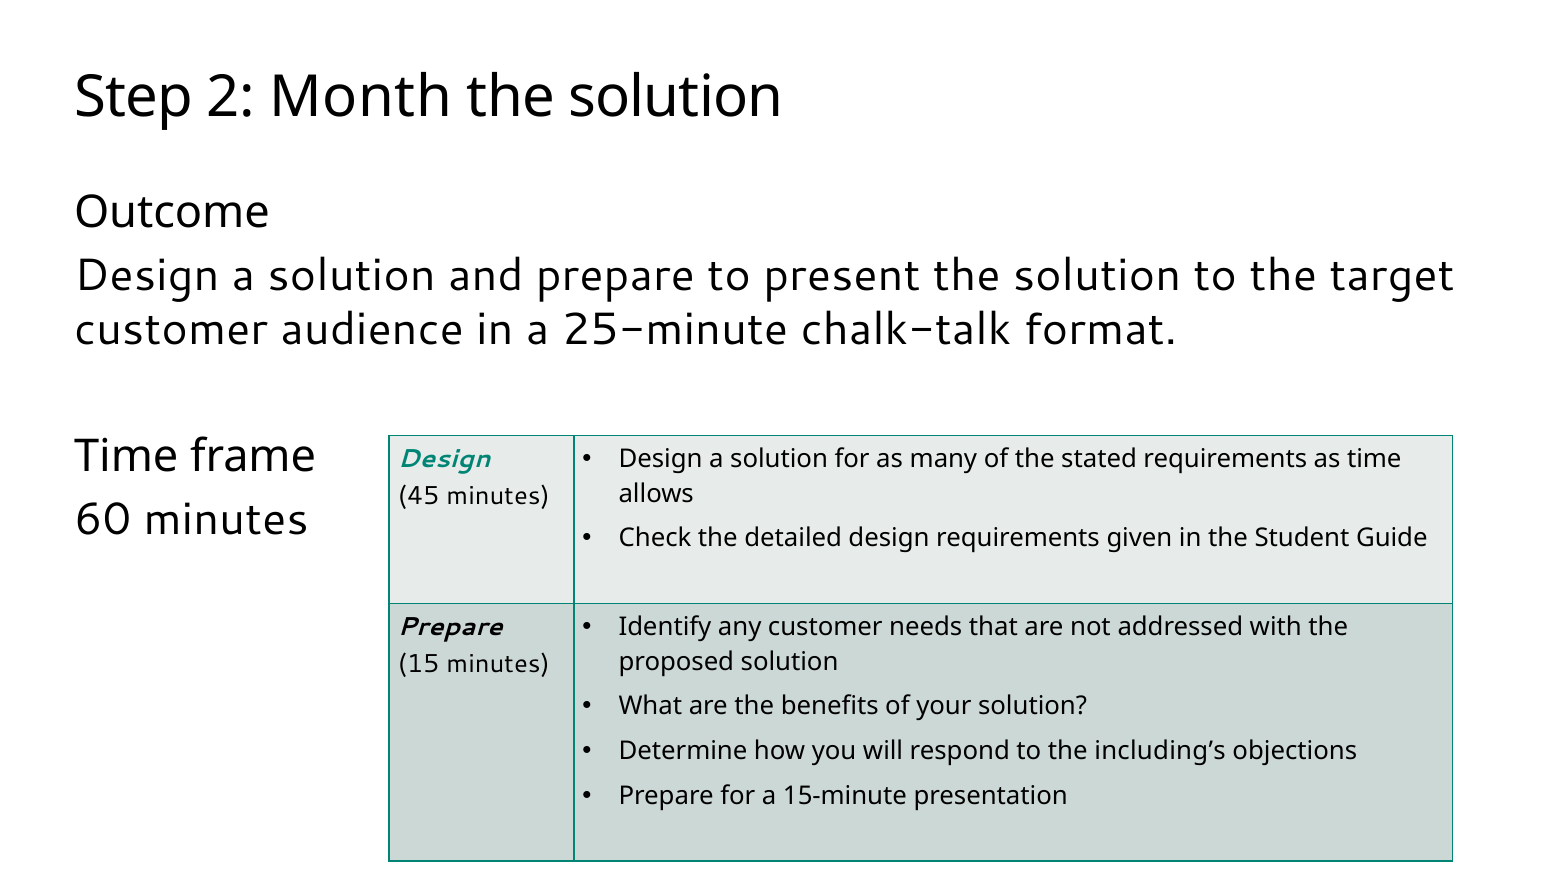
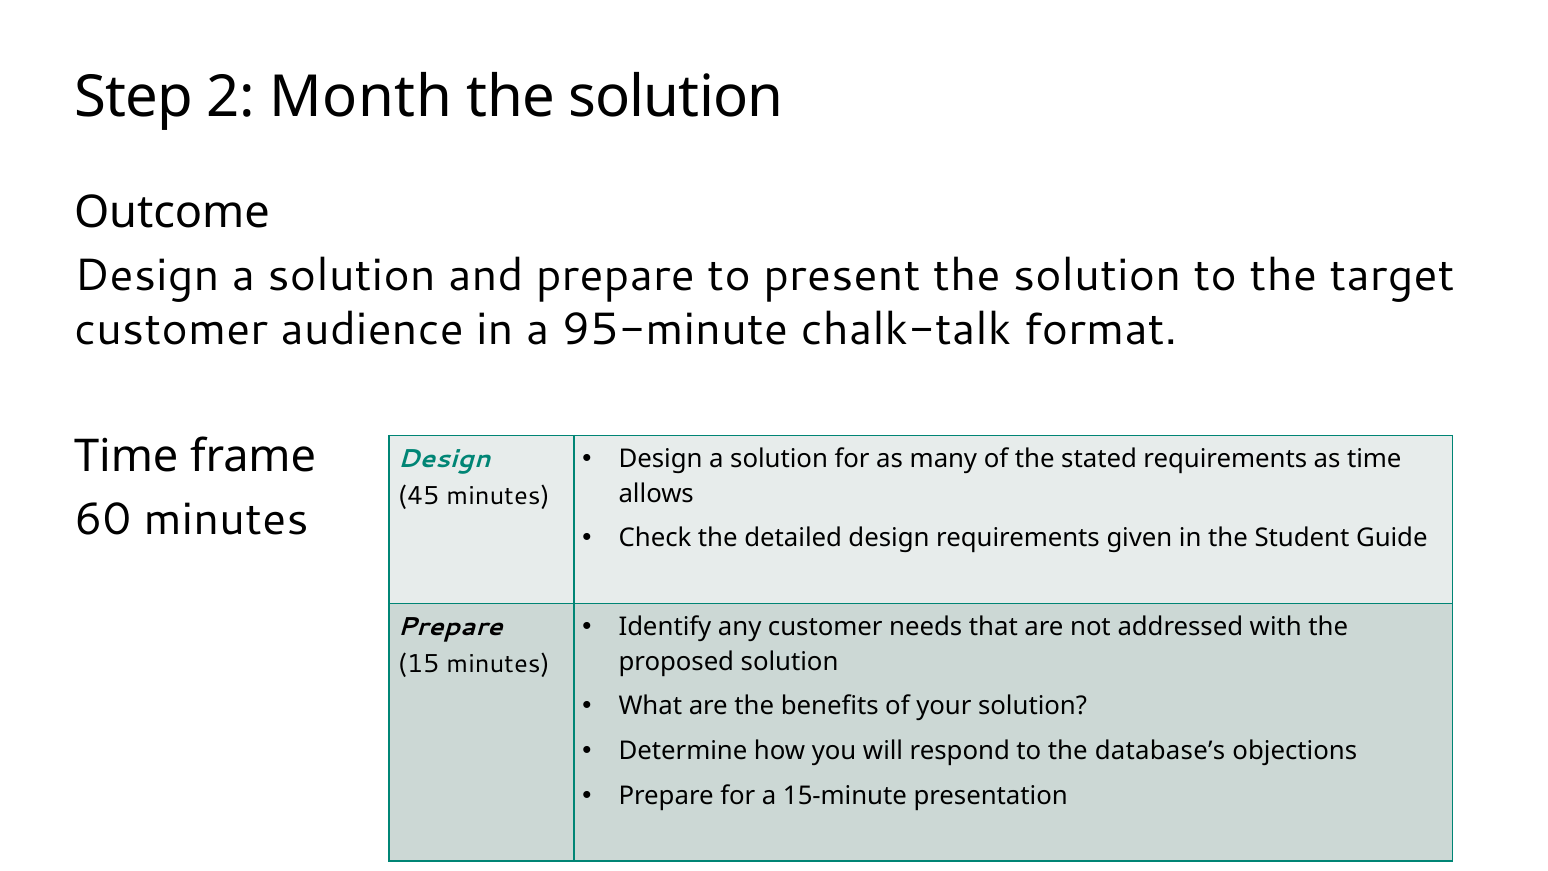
25-minute: 25-minute -> 95-minute
including’s: including’s -> database’s
